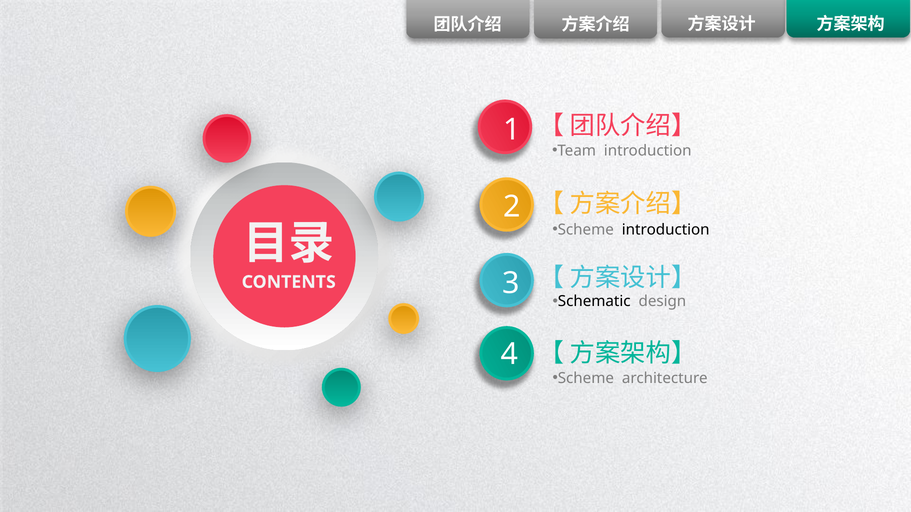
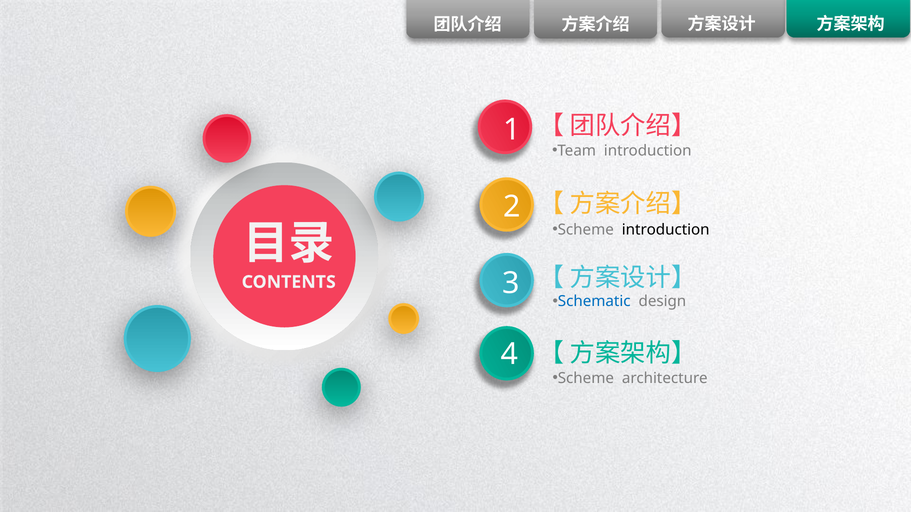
Schematic colour: black -> blue
